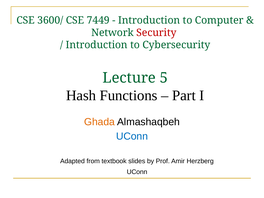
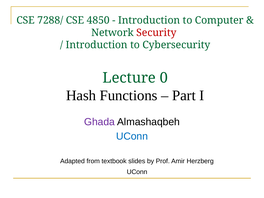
3600/: 3600/ -> 7288/
7449: 7449 -> 4850
5: 5 -> 0
Ghada colour: orange -> purple
